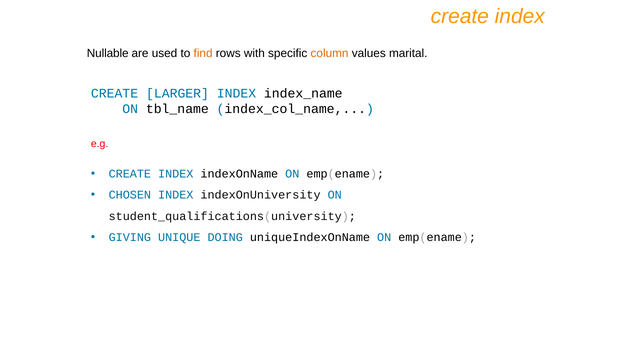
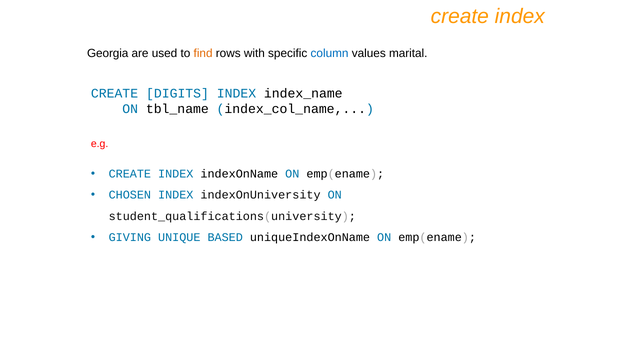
Nullable: Nullable -> Georgia
column colour: orange -> blue
LARGER: LARGER -> DIGITS
DOING: DOING -> BASED
